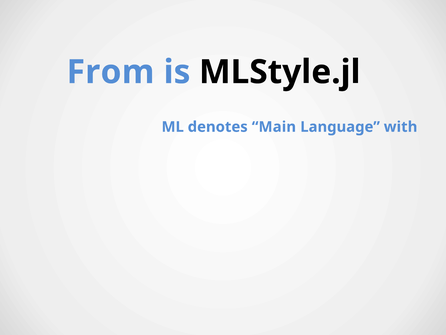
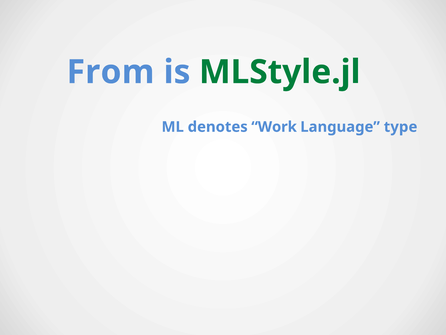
MLStyle.jl colour: black -> green
Main: Main -> Work
with: with -> type
